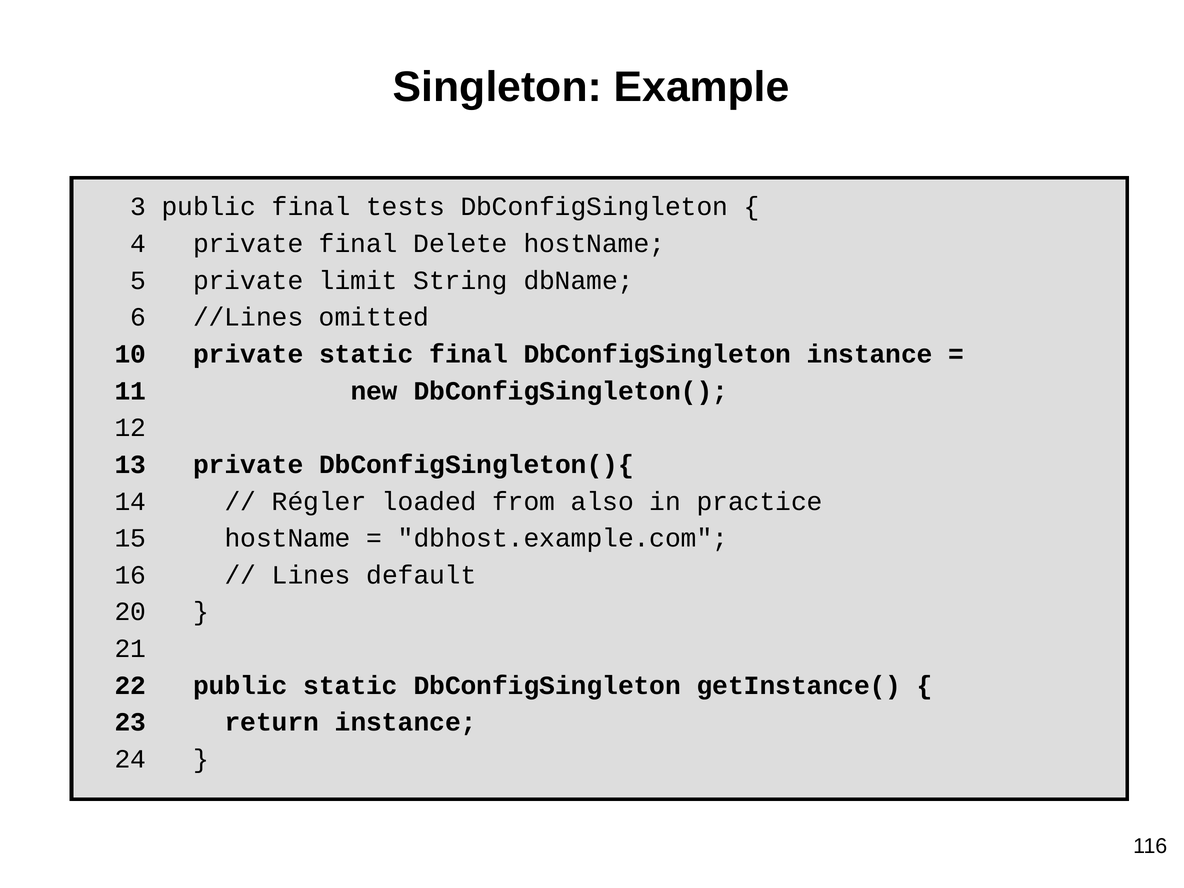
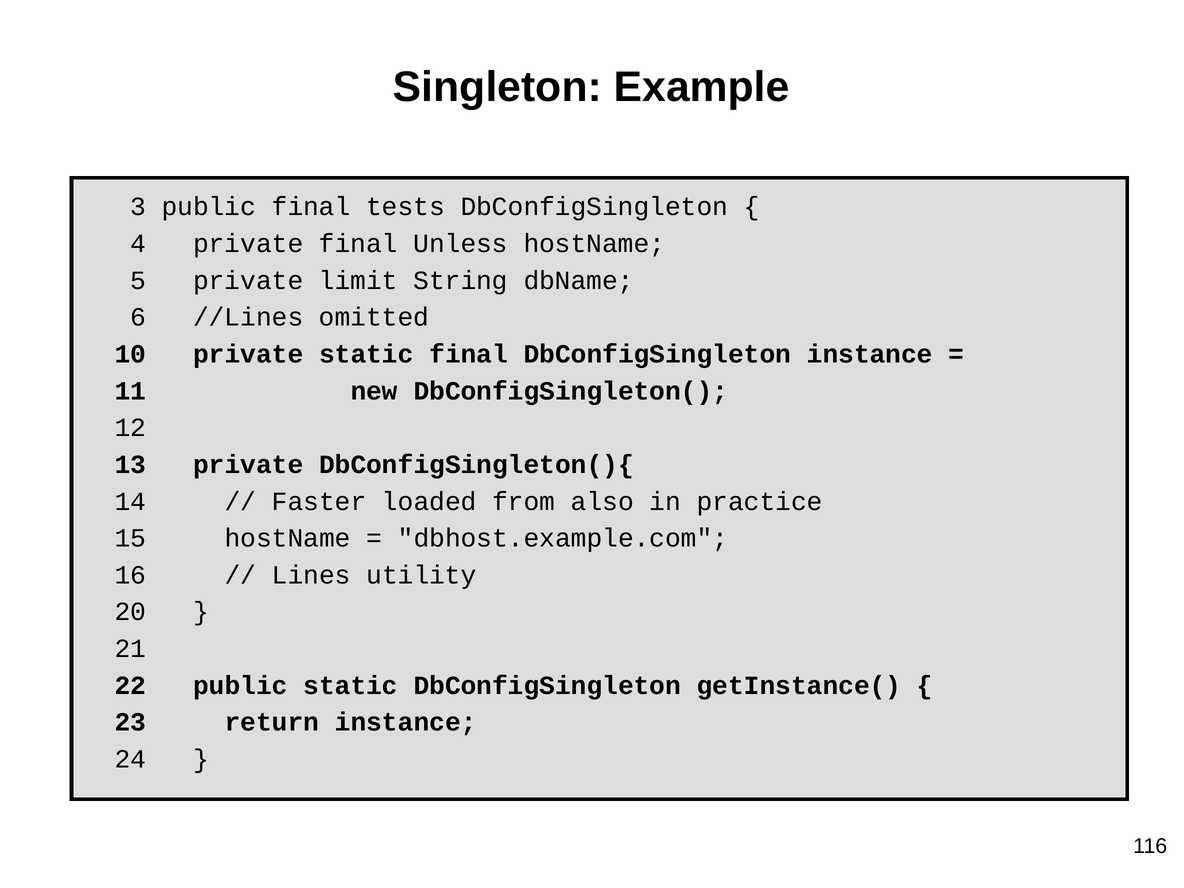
Delete: Delete -> Unless
Régler: Régler -> Faster
default: default -> utility
